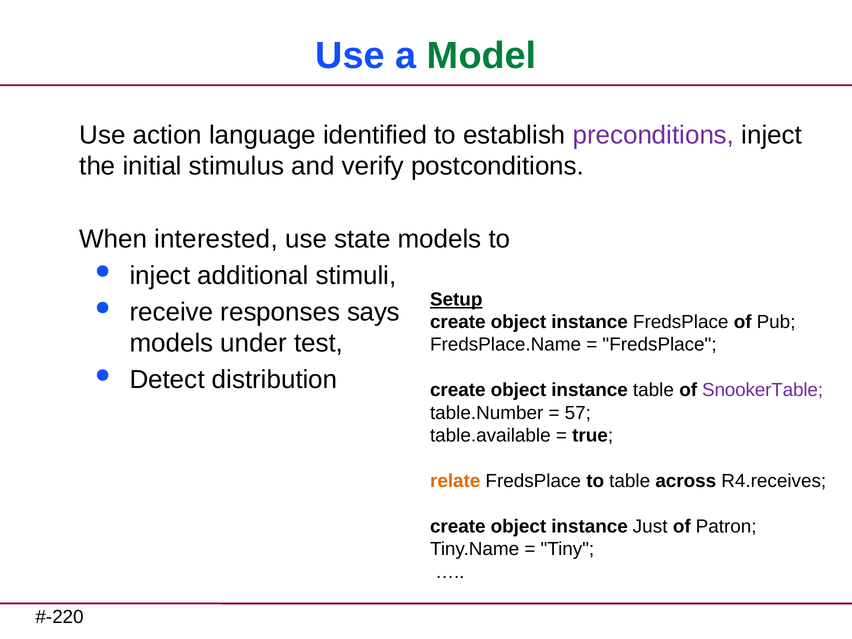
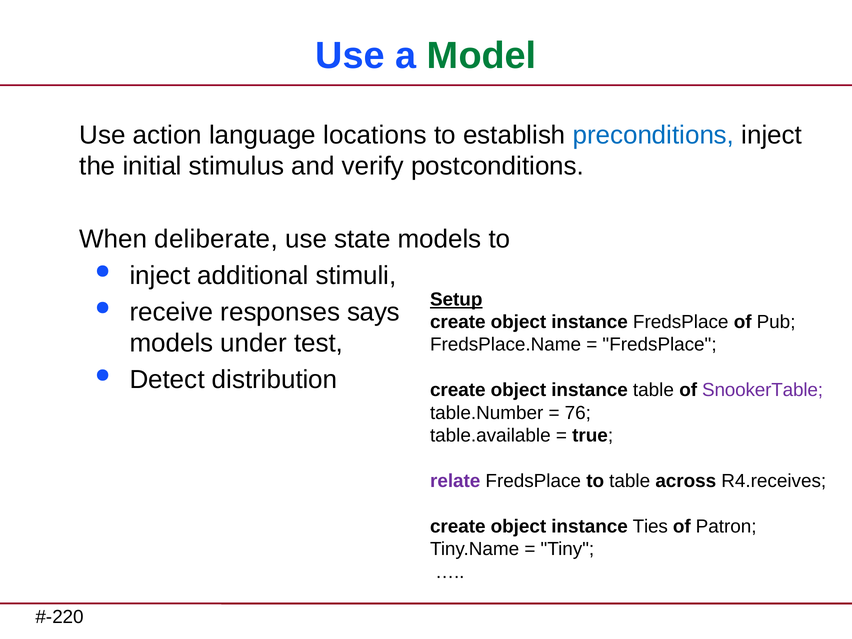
identified: identified -> locations
preconditions colour: purple -> blue
interested: interested -> deliberate
57: 57 -> 76
relate colour: orange -> purple
Just: Just -> Ties
